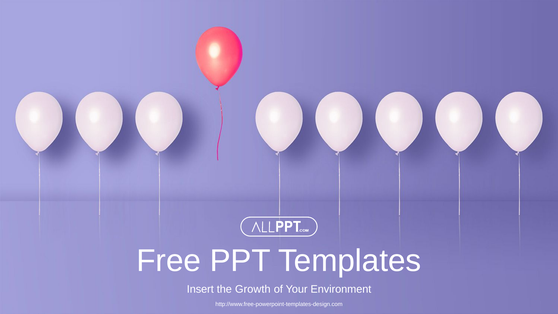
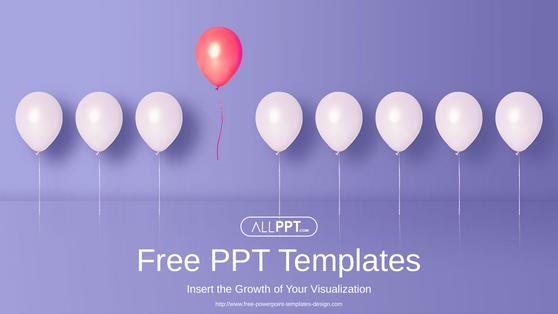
Environment: Environment -> Visualization
